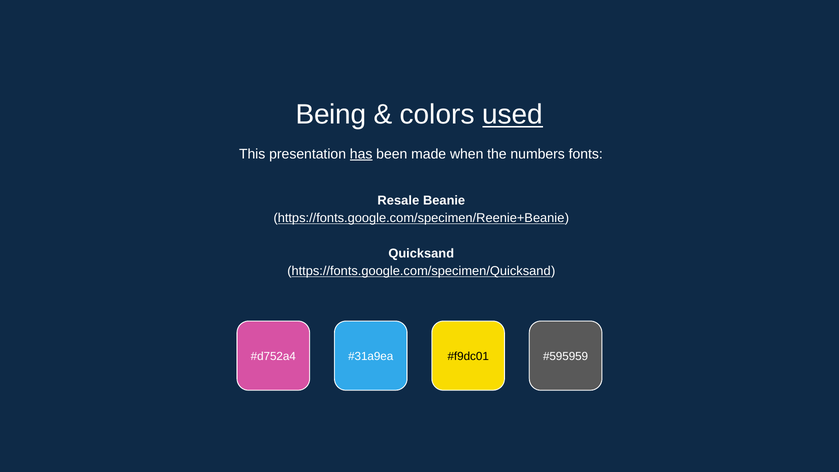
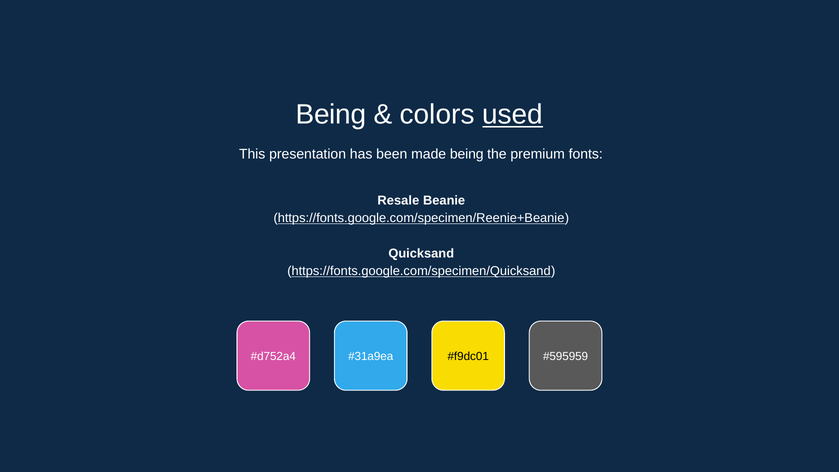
has underline: present -> none
made when: when -> being
numbers: numbers -> premium
